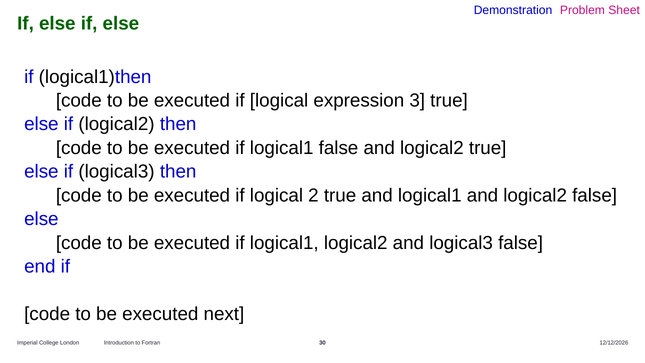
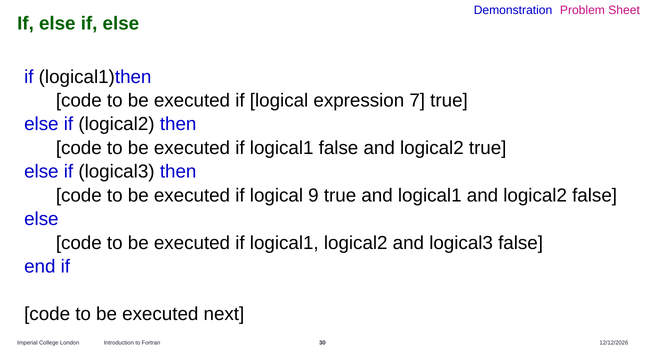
3: 3 -> 7
2: 2 -> 9
